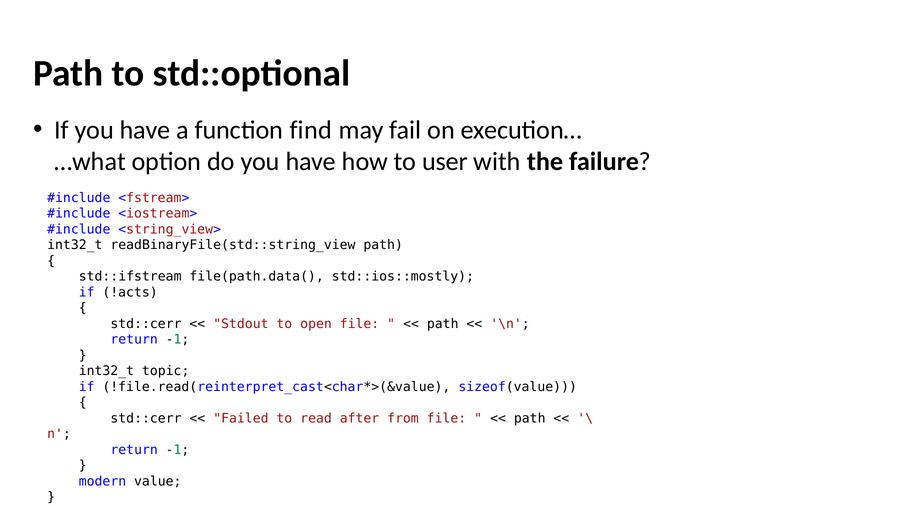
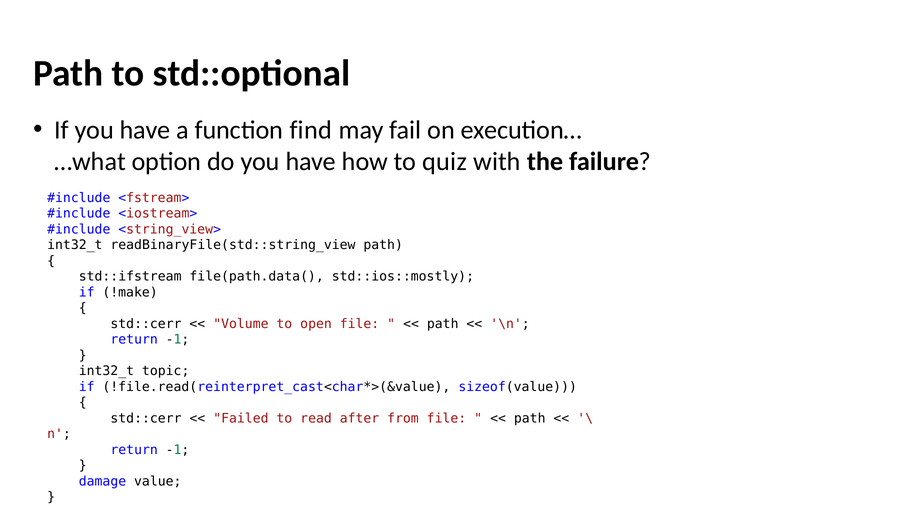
user: user -> quiz
!acts: !acts -> !make
Stdout: Stdout -> Volume
modern: modern -> damage
